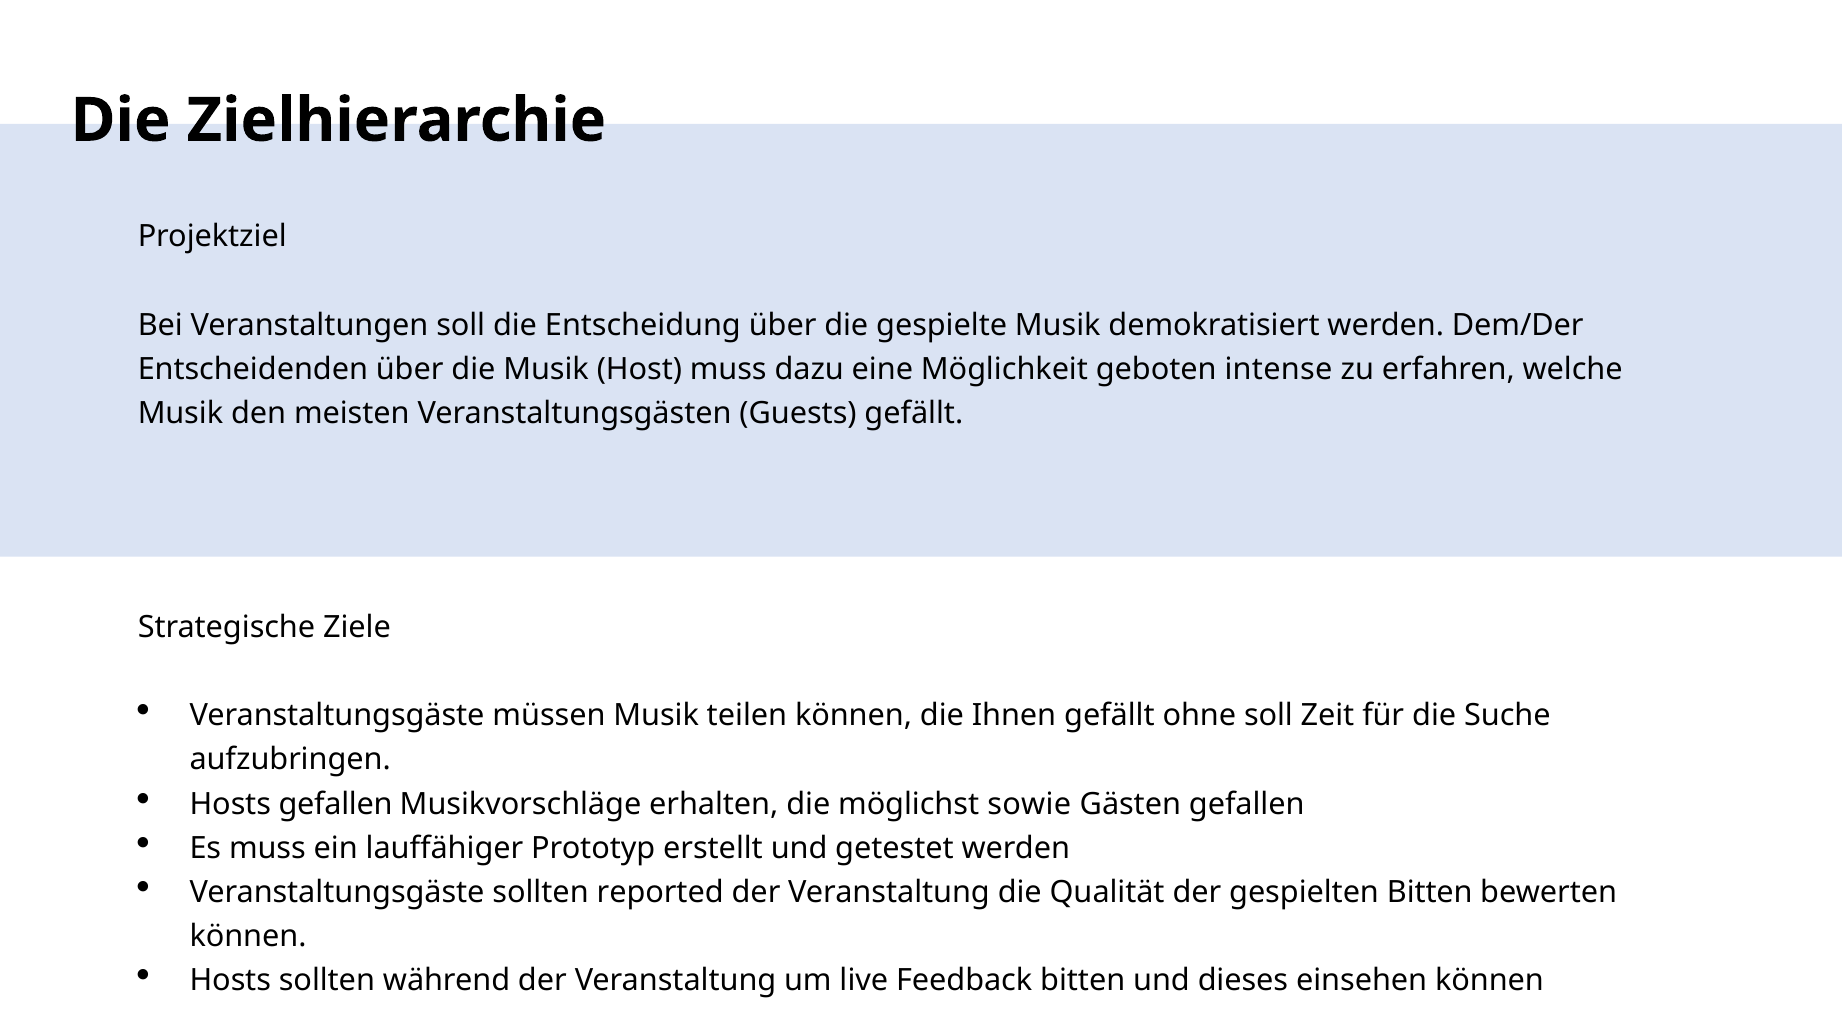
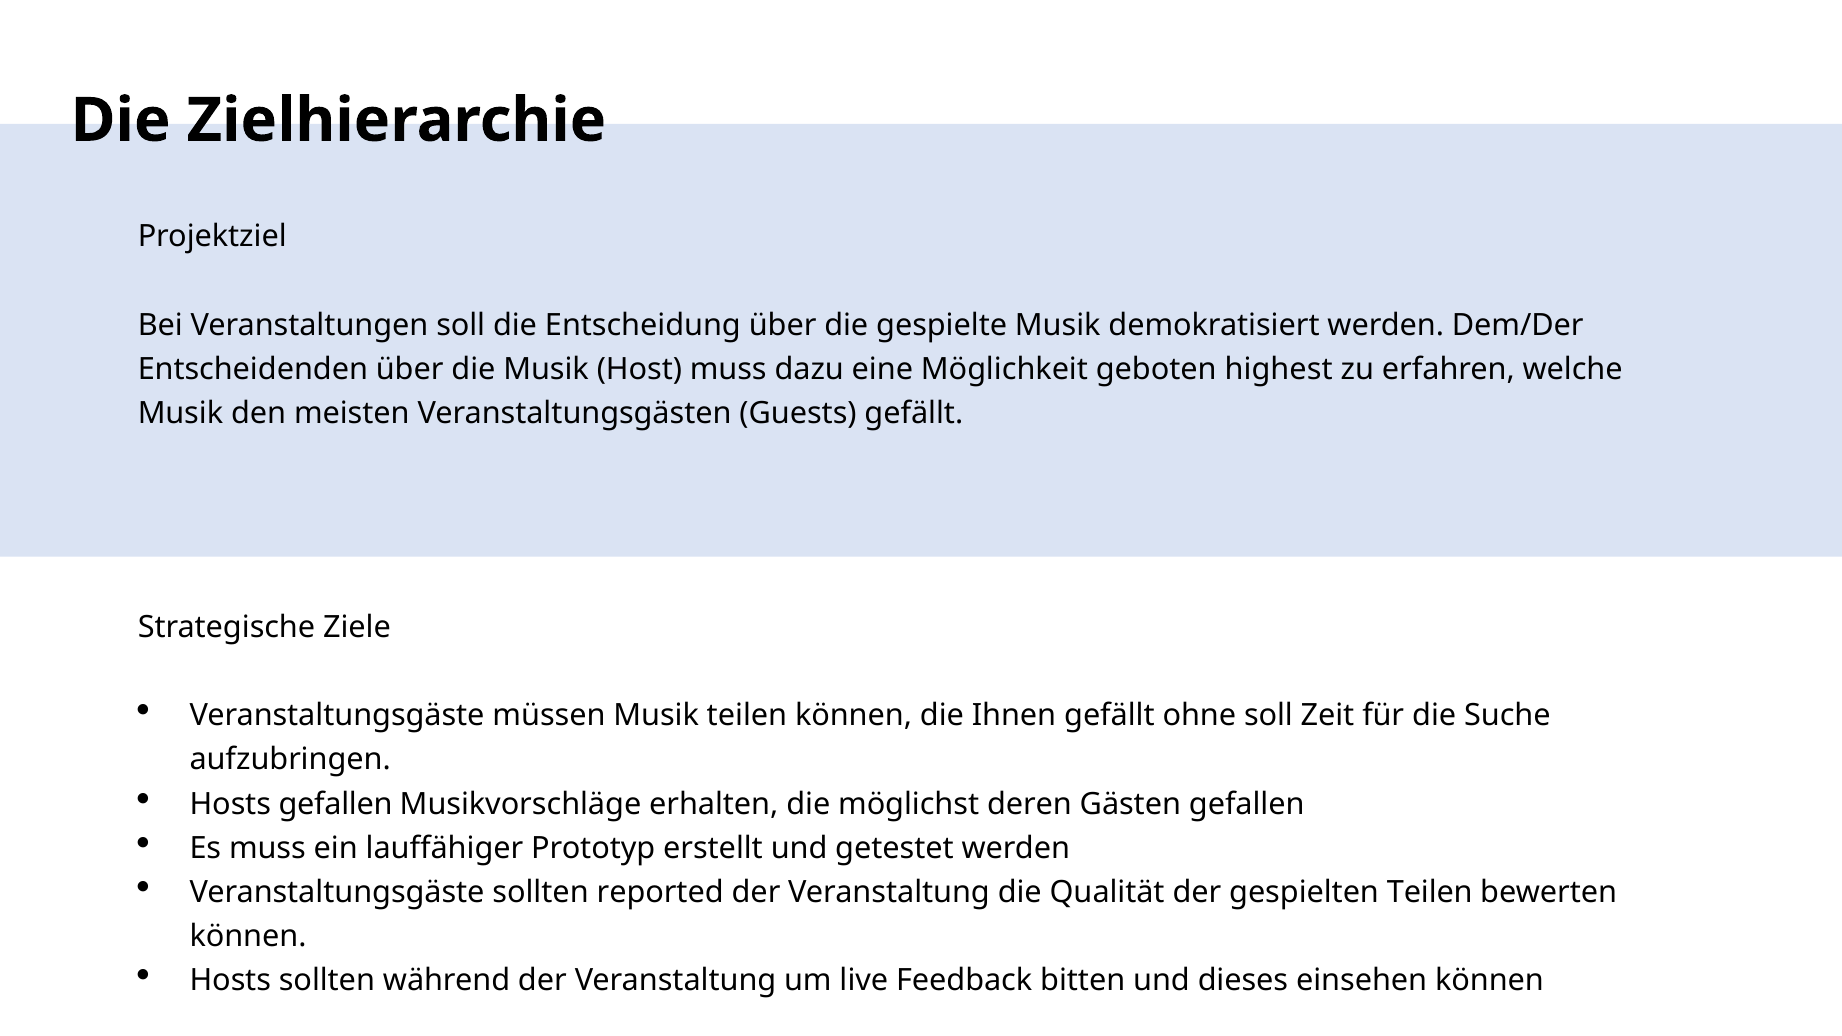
intense: intense -> highest
sowie: sowie -> deren
gespielten Bitten: Bitten -> Teilen
